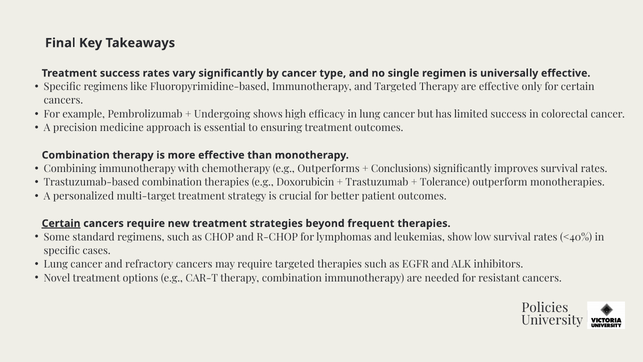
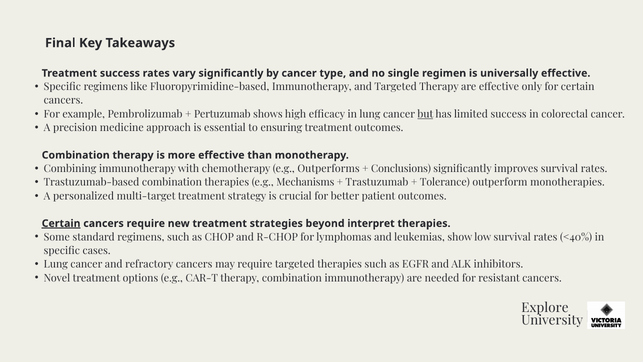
Undergoing: Undergoing -> Pertuzumab
but underline: none -> present
Doxorubicin: Doxorubicin -> Mechanisms
frequent: frequent -> interpret
Policies: Policies -> Explore
